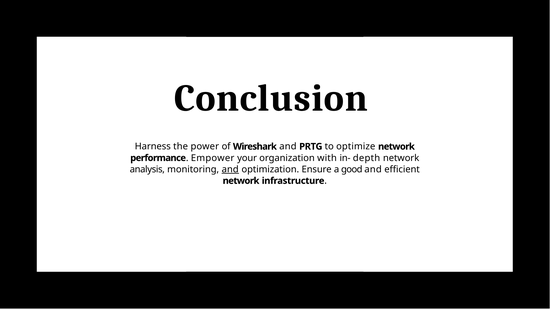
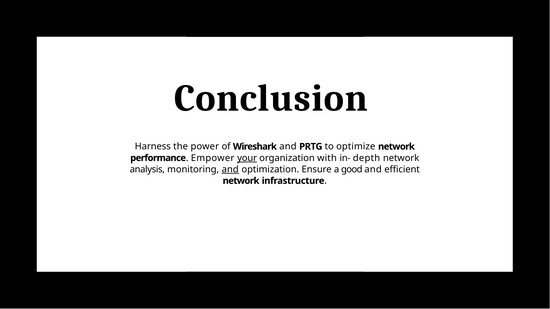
your underline: none -> present
